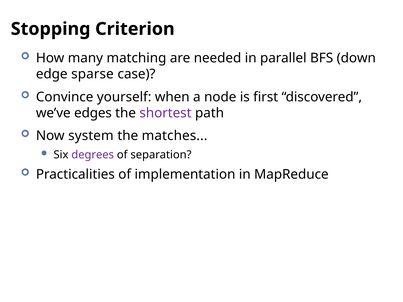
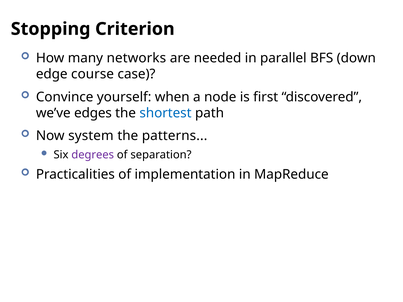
matching: matching -> networks
sparse: sparse -> course
shortest colour: purple -> blue
matches: matches -> patterns
